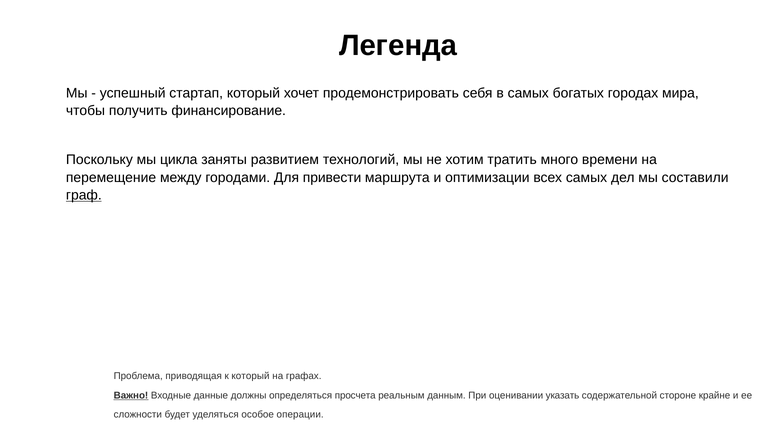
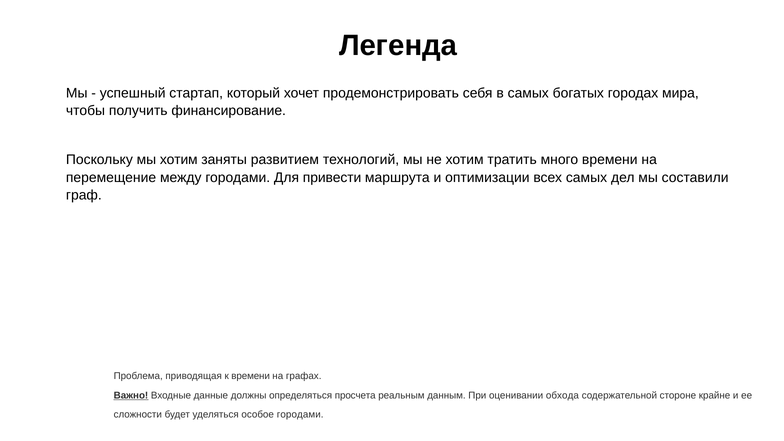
мы цикла: цикла -> хотим
граф underline: present -> none
к который: который -> времени
указать: указать -> обхода
особое операции: операции -> городами
